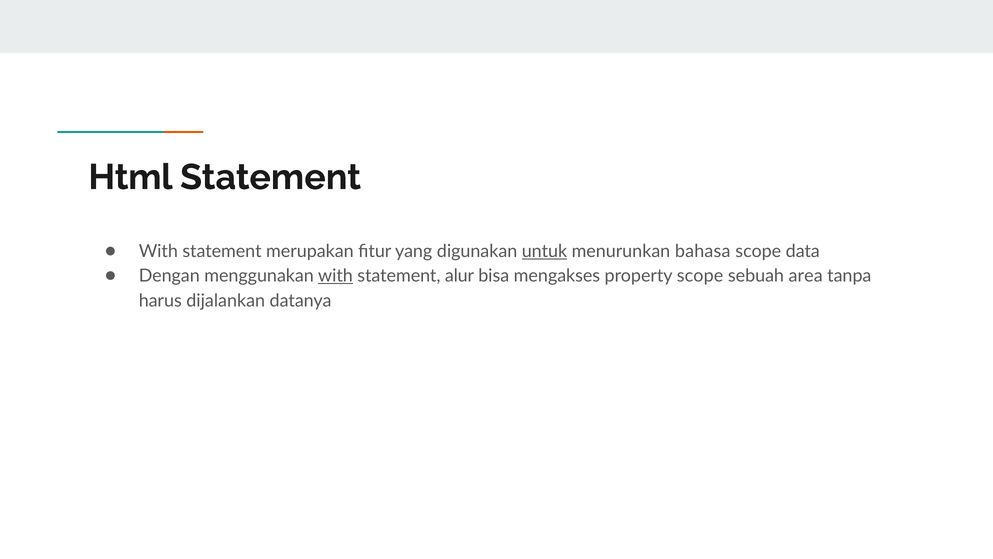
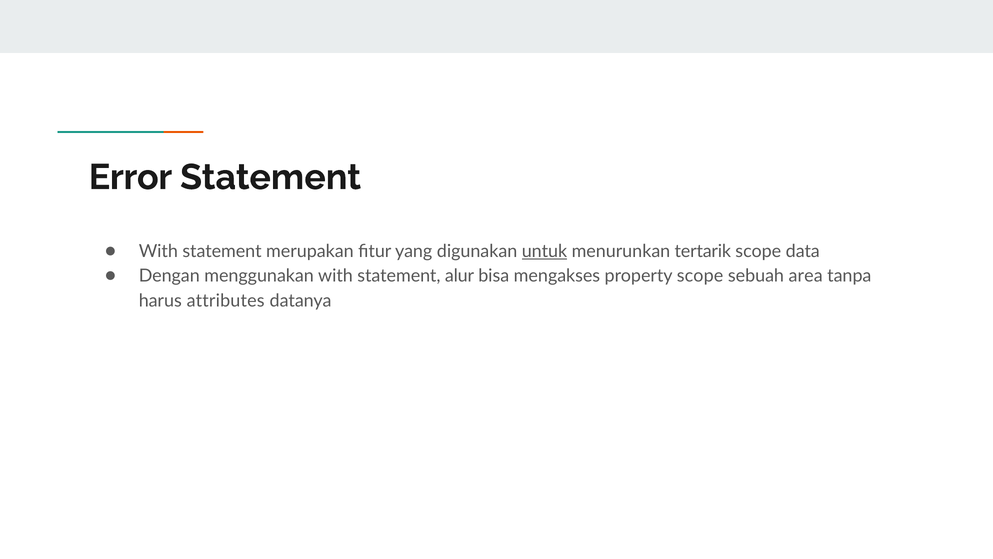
Html: Html -> Error
bahasa: bahasa -> tertarik
with at (335, 276) underline: present -> none
dijalankan: dijalankan -> attributes
